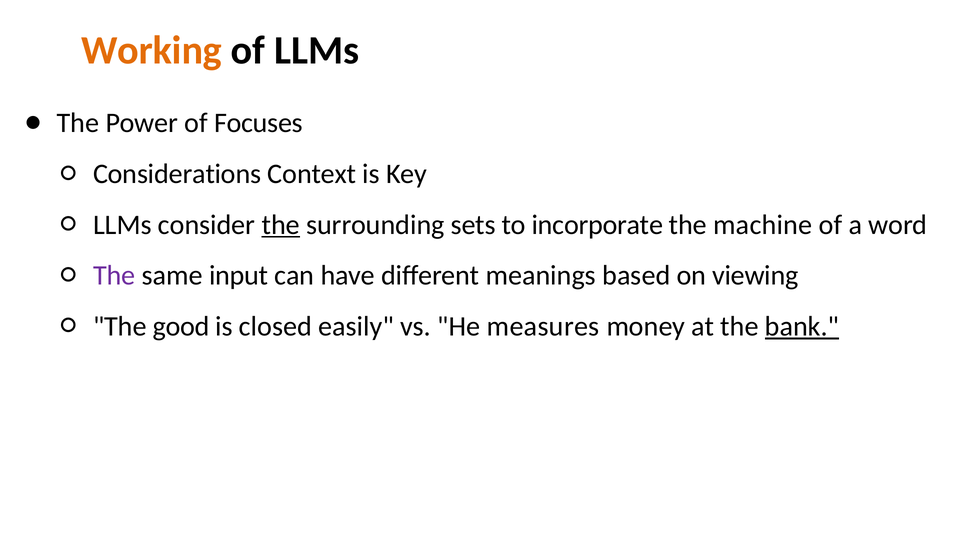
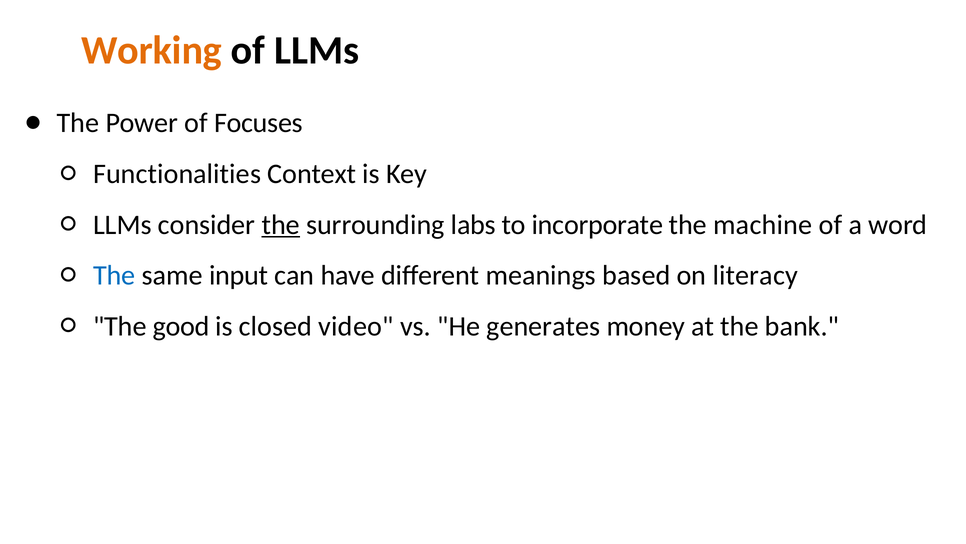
Considerations: Considerations -> Functionalities
sets: sets -> labs
The at (114, 275) colour: purple -> blue
viewing: viewing -> literacy
easily: easily -> video
measures: measures -> generates
bank underline: present -> none
